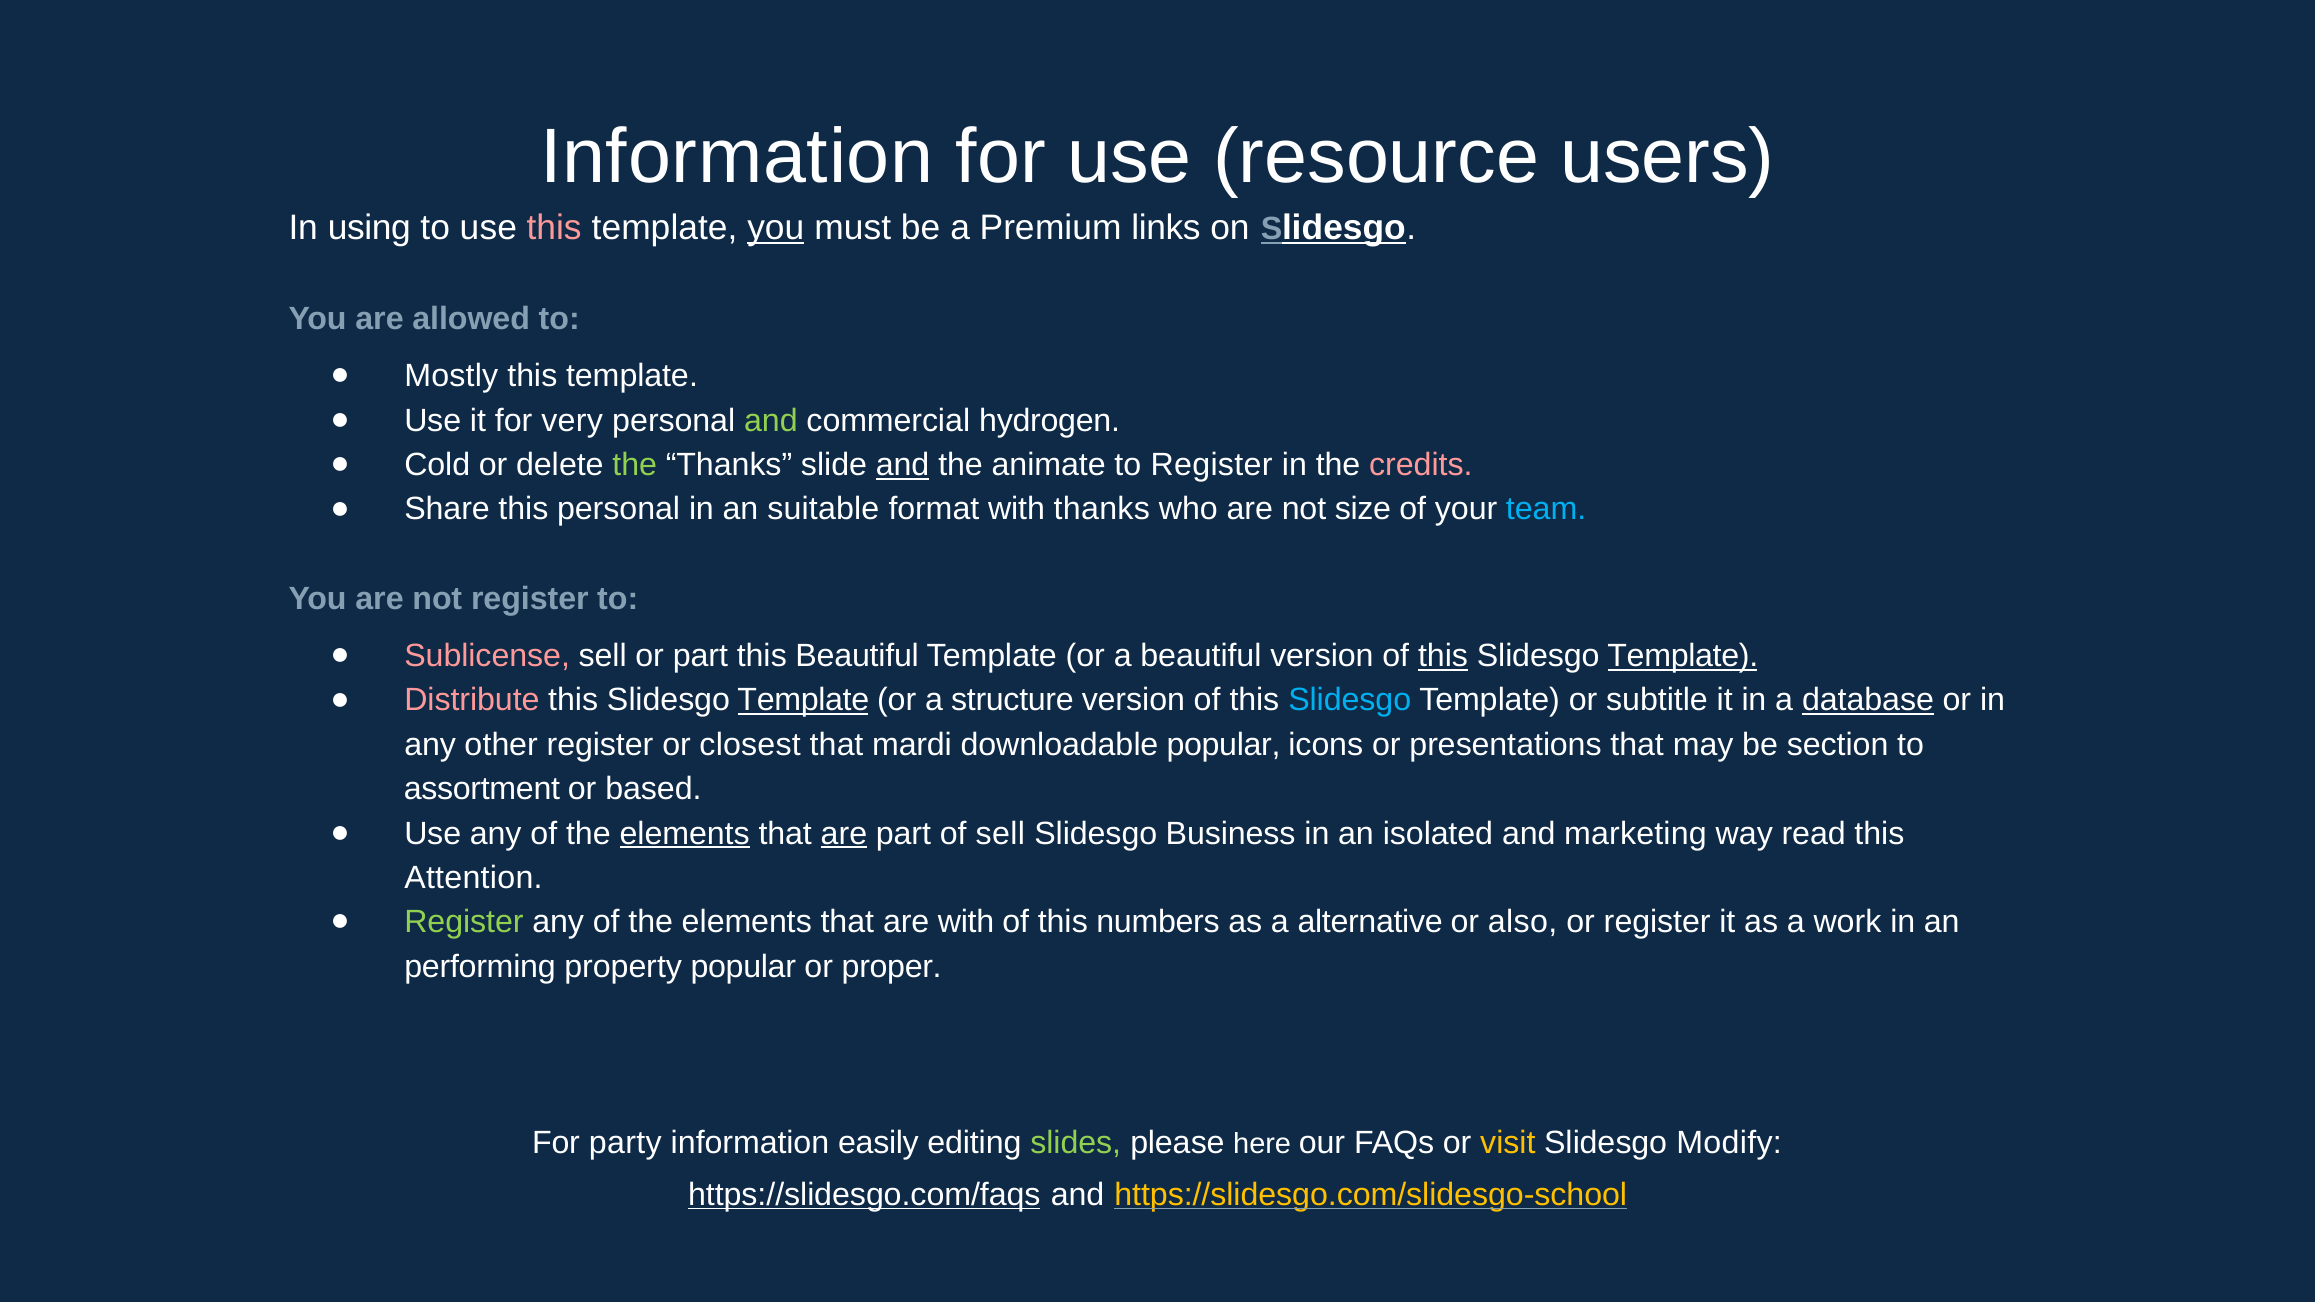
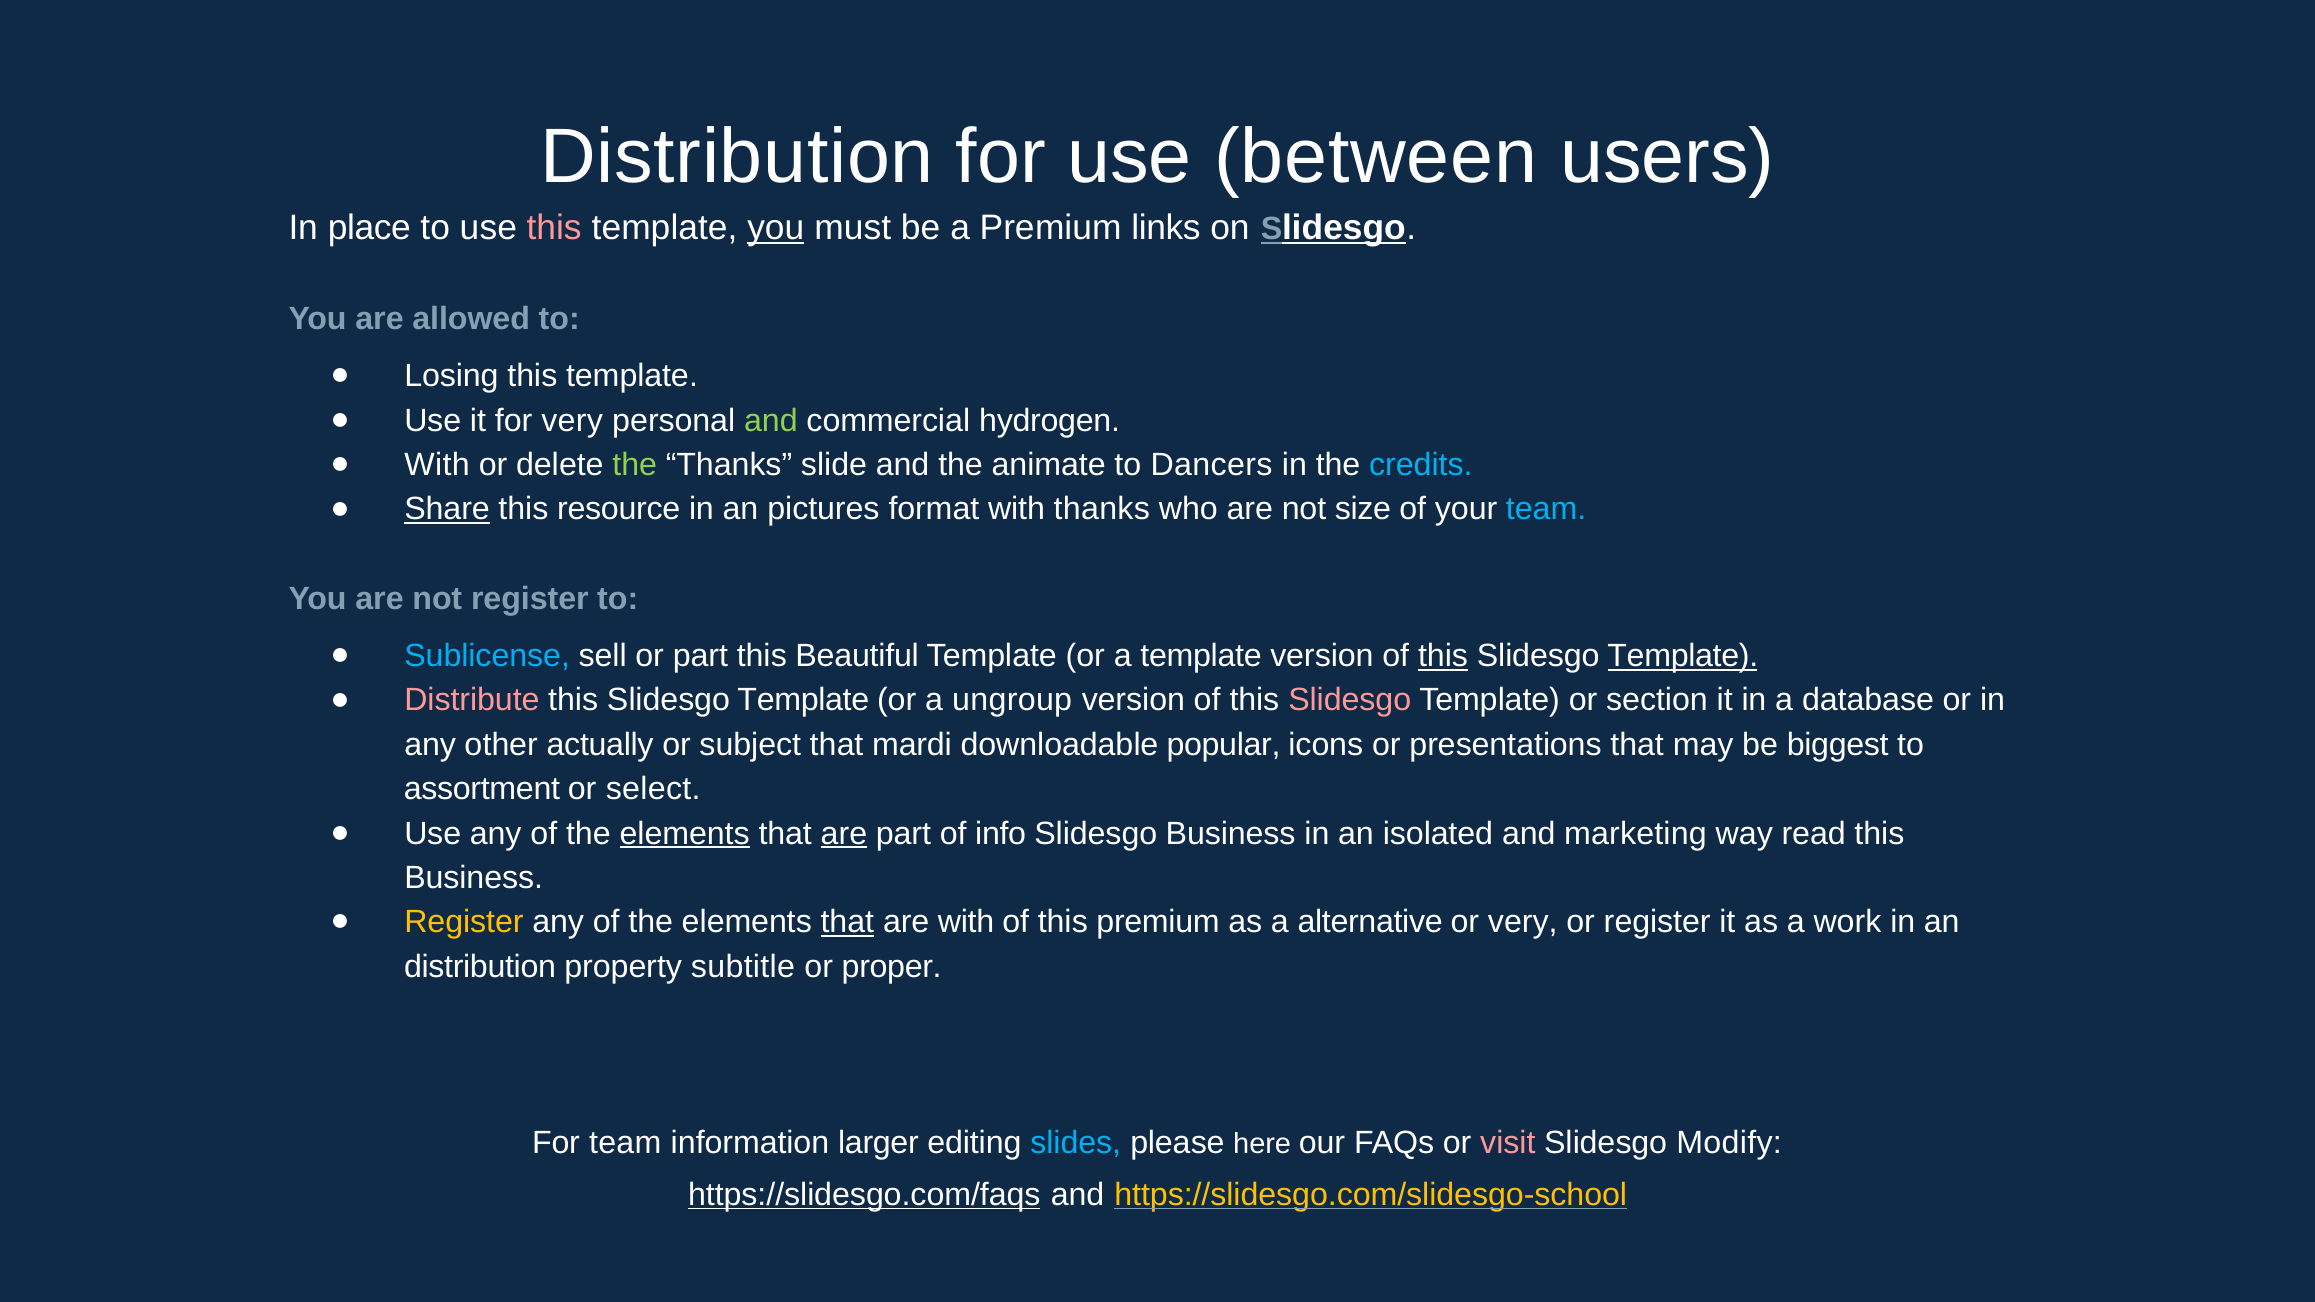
Information at (737, 157): Information -> Distribution
resource: resource -> between
using: using -> place
Mostly: Mostly -> Losing
Cold at (437, 465): Cold -> With
and at (903, 465) underline: present -> none
to Register: Register -> Dancers
credits colour: pink -> light blue
Share underline: none -> present
this personal: personal -> resource
suitable: suitable -> pictures
Sublicense colour: pink -> light blue
a beautiful: beautiful -> template
Template at (803, 700) underline: present -> none
structure: structure -> ungroup
Slidesgo at (1350, 700) colour: light blue -> pink
subtitle: subtitle -> section
database underline: present -> none
other register: register -> actually
closest: closest -> subject
section: section -> biggest
based: based -> select
of sell: sell -> info
Attention at (473, 878): Attention -> Business
Register at (464, 922) colour: light green -> yellow
that at (847, 922) underline: none -> present
this numbers: numbers -> premium
or also: also -> very
performing at (480, 967): performing -> distribution
property popular: popular -> subtitle
For party: party -> team
easily: easily -> larger
slides colour: light green -> light blue
visit colour: yellow -> pink
